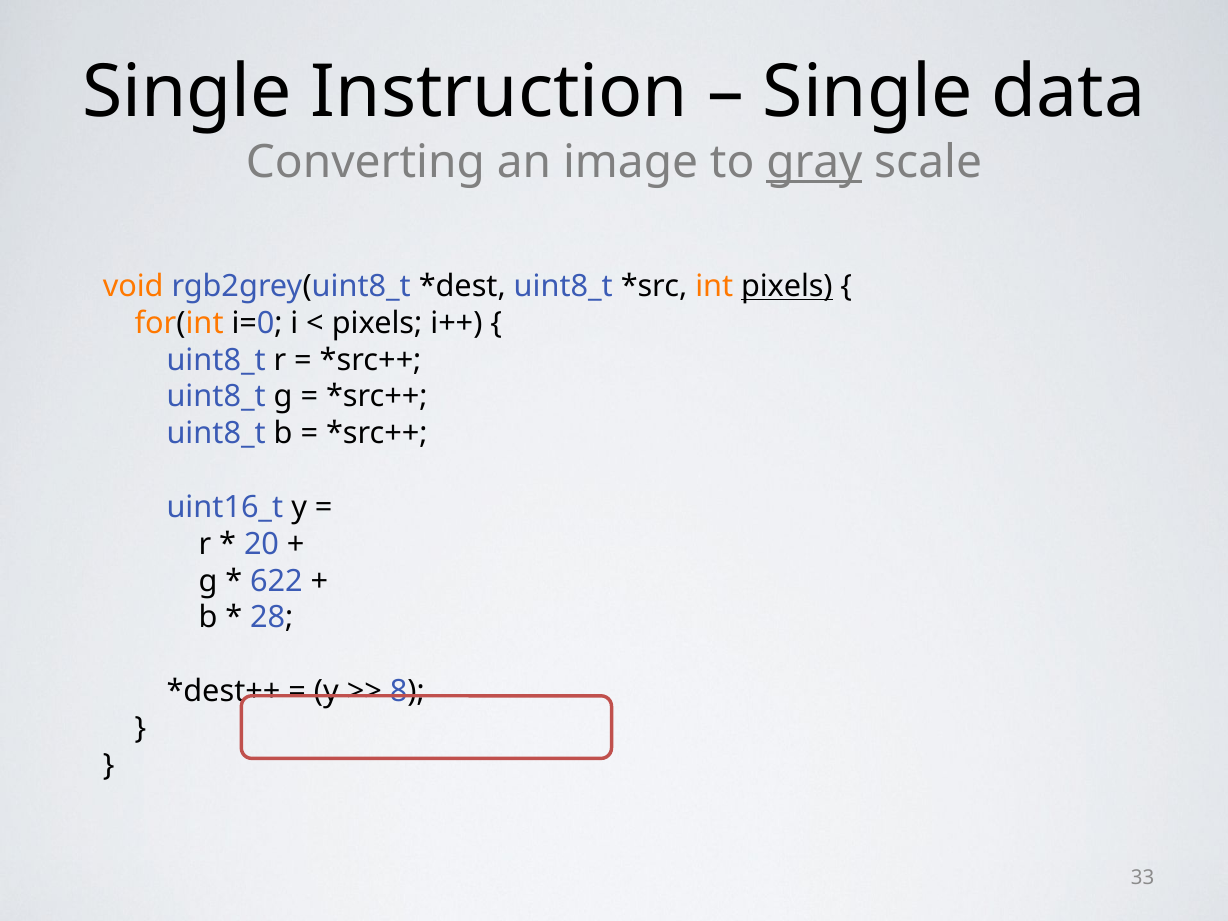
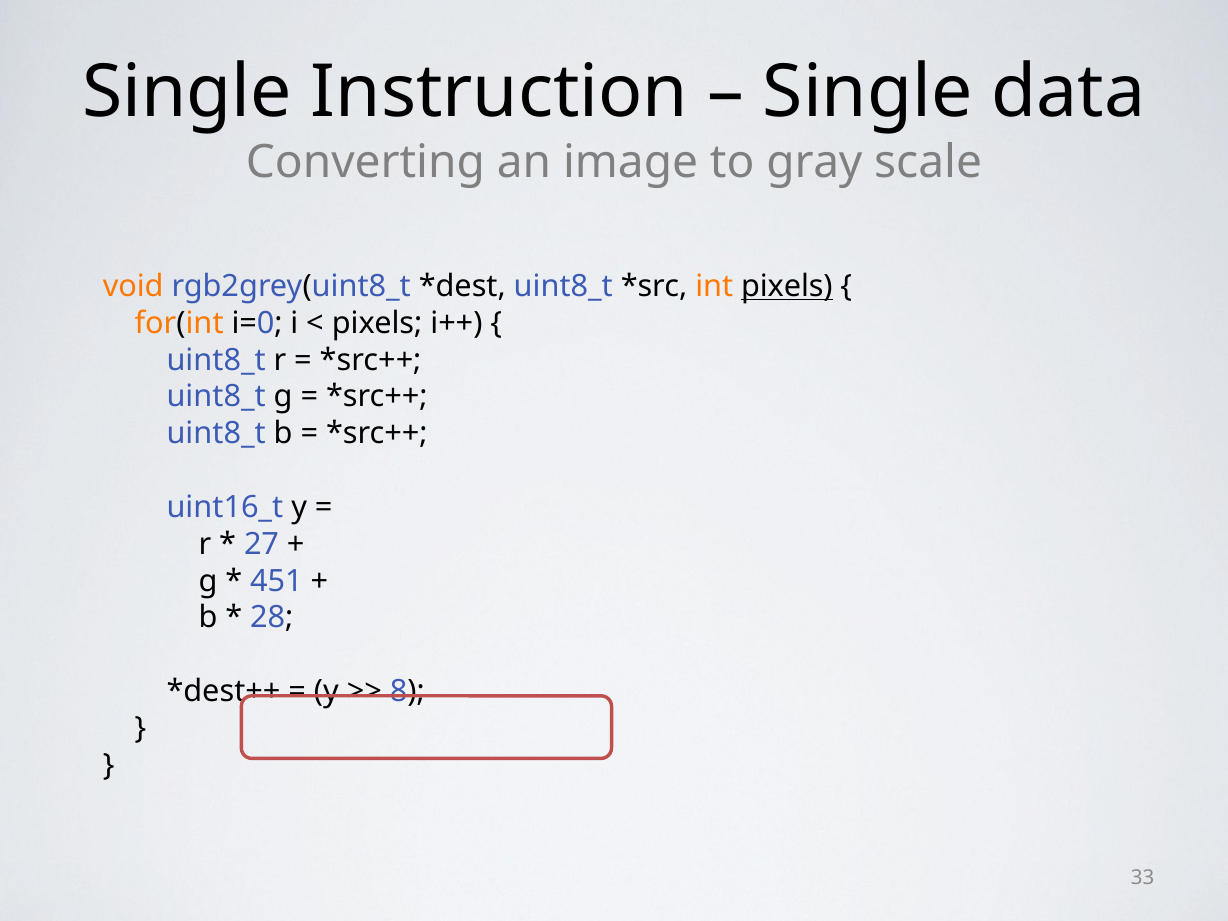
gray underline: present -> none
20: 20 -> 27
622: 622 -> 451
